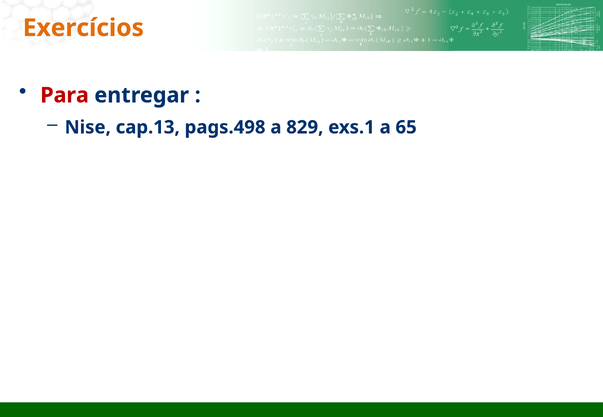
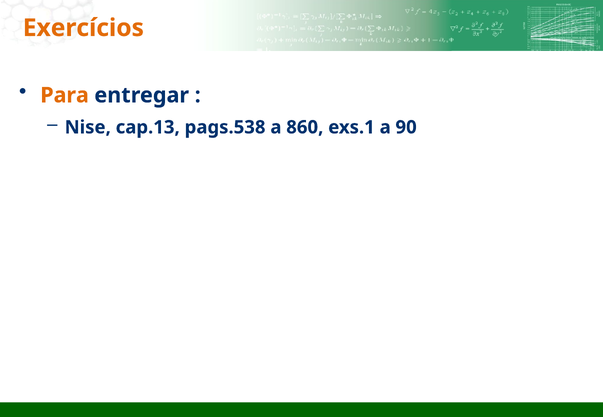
Para colour: red -> orange
pags.498: pags.498 -> pags.538
829: 829 -> 860
65: 65 -> 90
